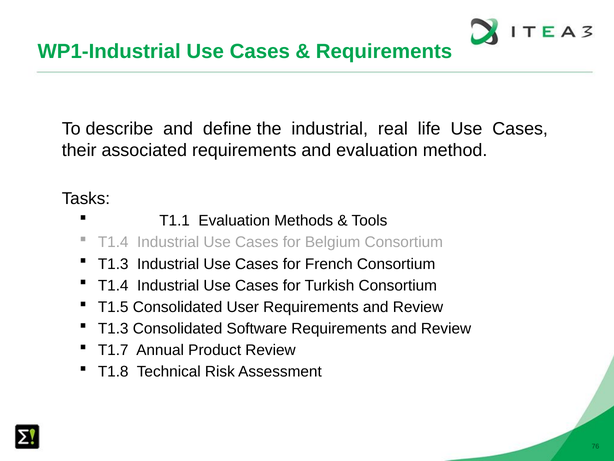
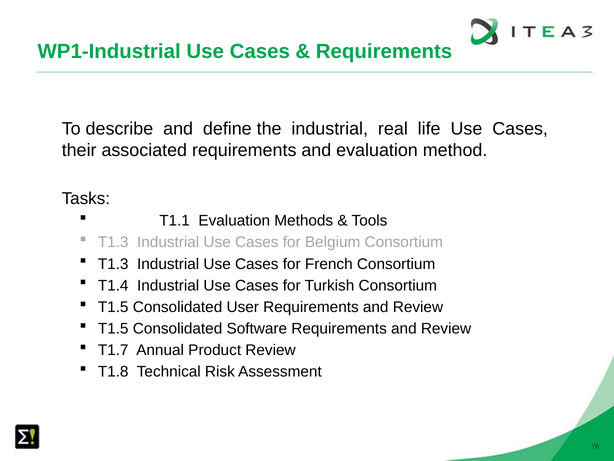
T1.4 at (113, 242): T1.4 -> T1.3
T1.3 at (113, 328): T1.3 -> T1.5
